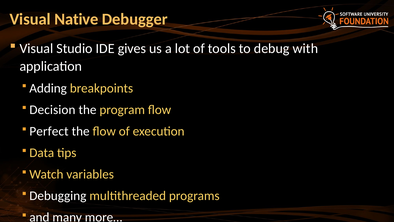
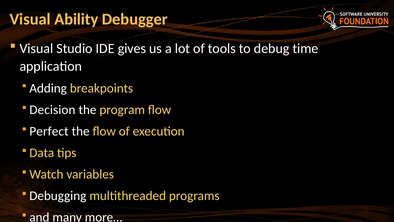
Native: Native -> Ability
with: with -> time
